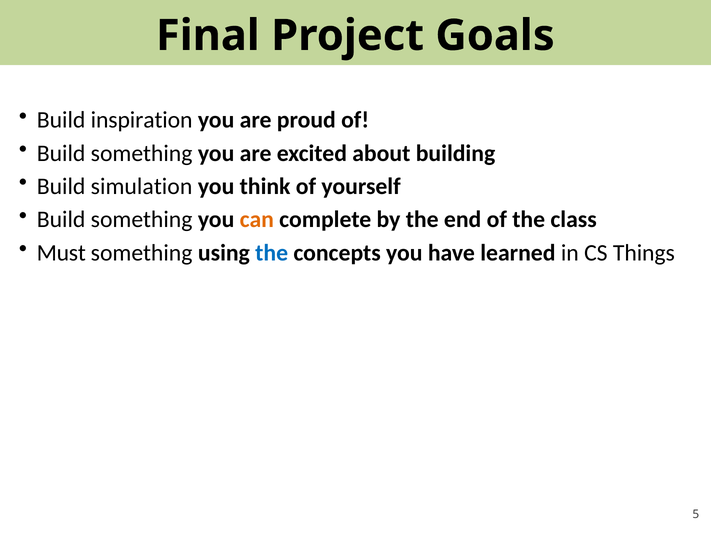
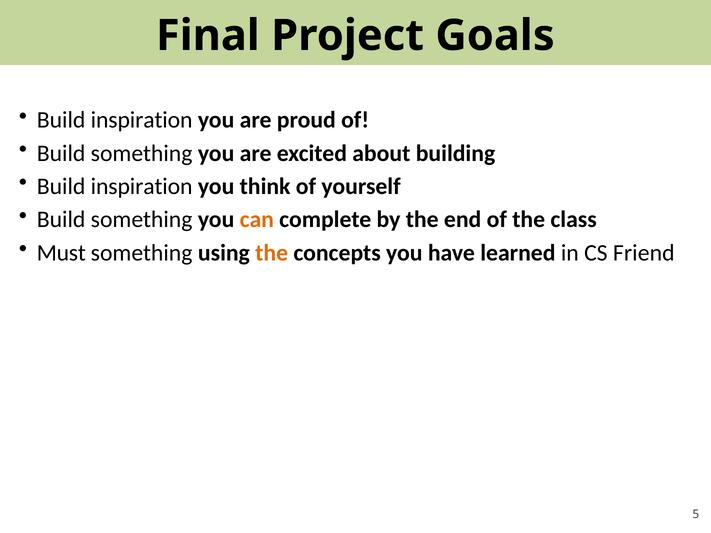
simulation at (142, 186): simulation -> inspiration
the at (272, 253) colour: blue -> orange
Things: Things -> Friend
